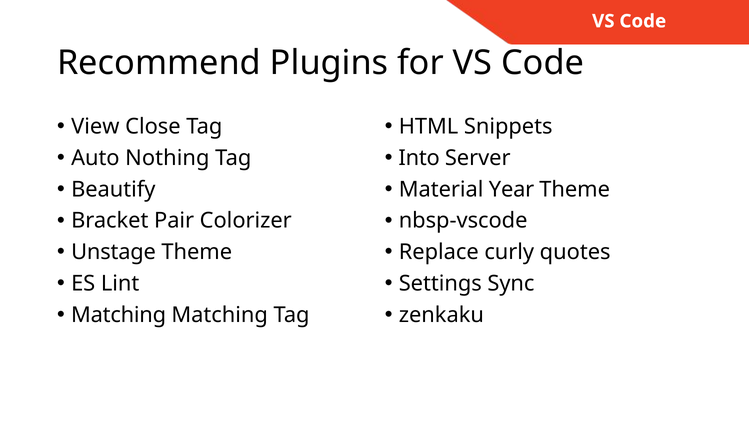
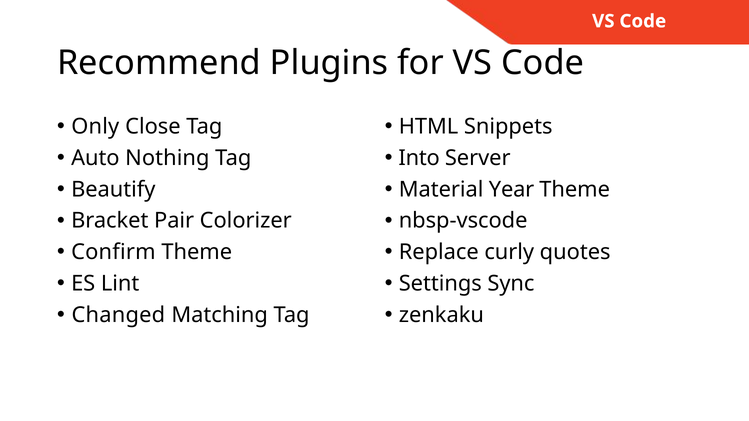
View: View -> Only
Unstage: Unstage -> Confirm
Matching at (119, 315): Matching -> Changed
